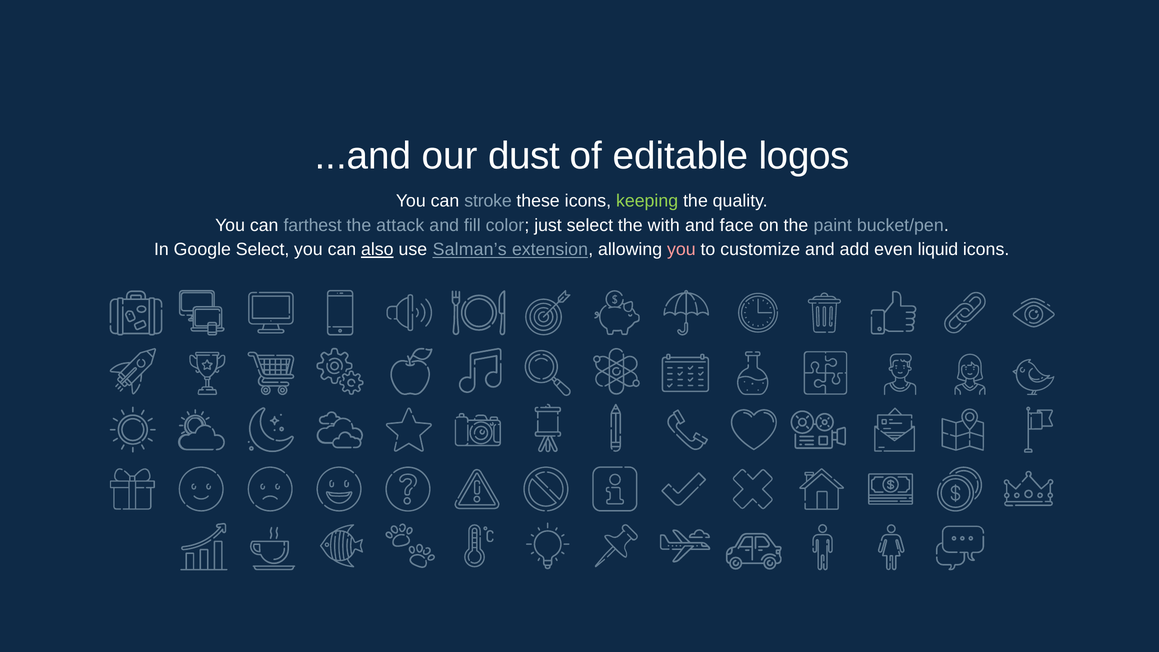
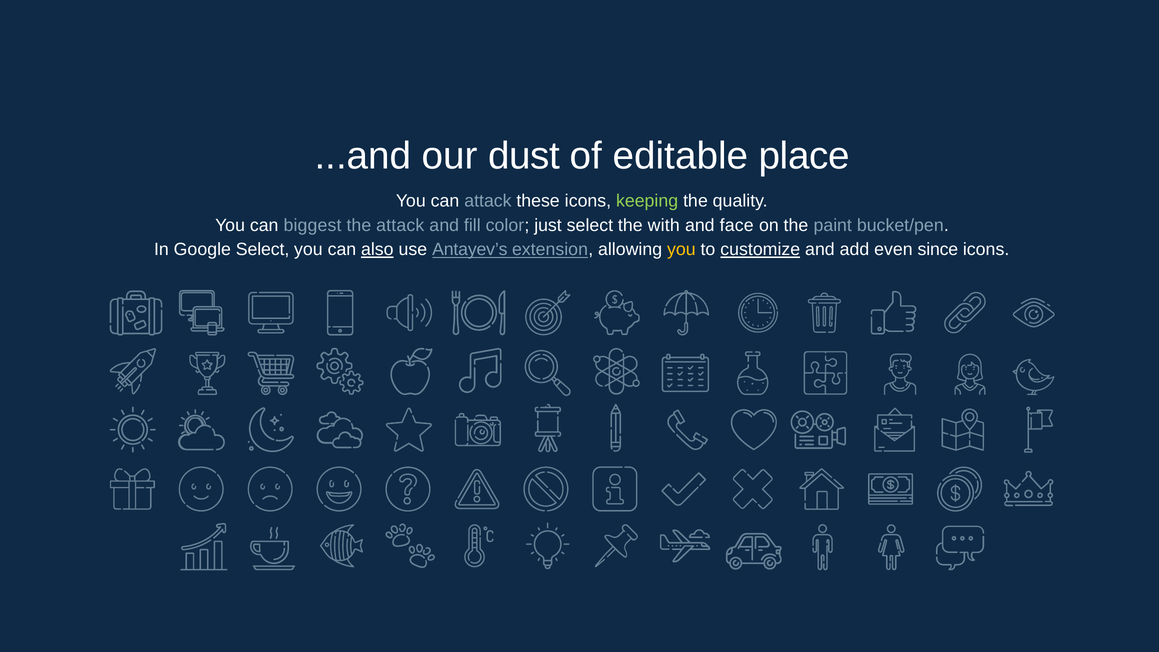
logos: logos -> place
can stroke: stroke -> attack
farthest: farthest -> biggest
Salman’s: Salman’s -> Antayev’s
you at (681, 250) colour: pink -> yellow
customize underline: none -> present
liquid: liquid -> since
